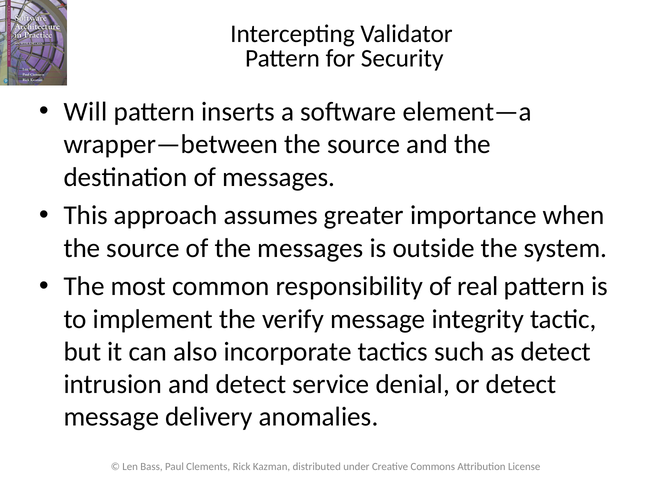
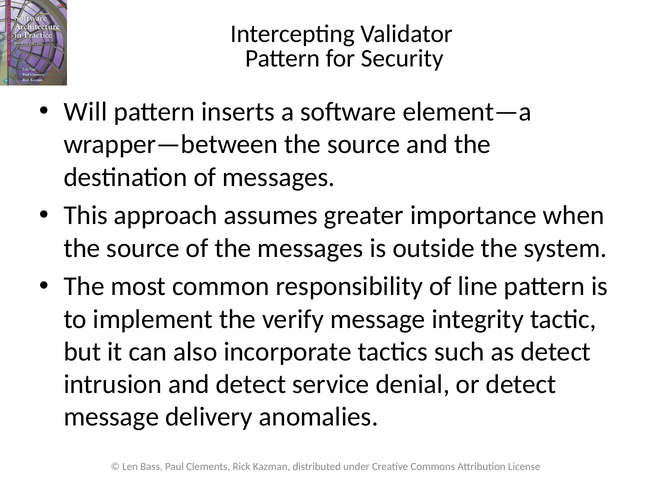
real: real -> line
